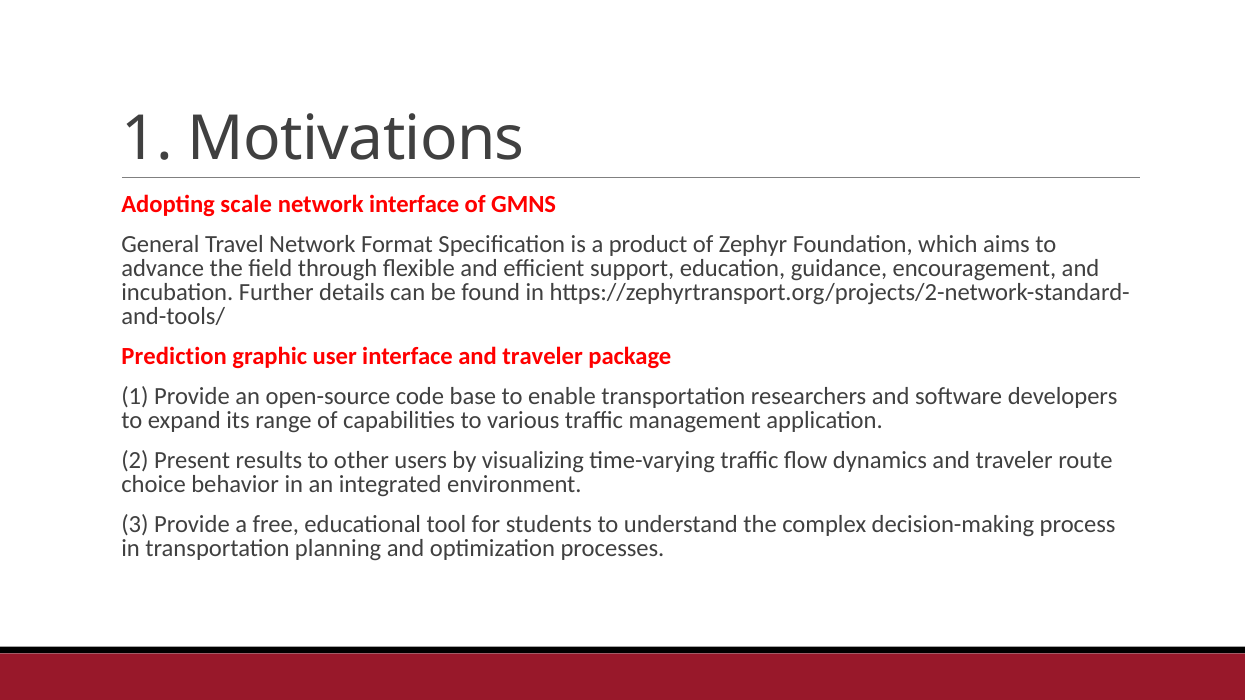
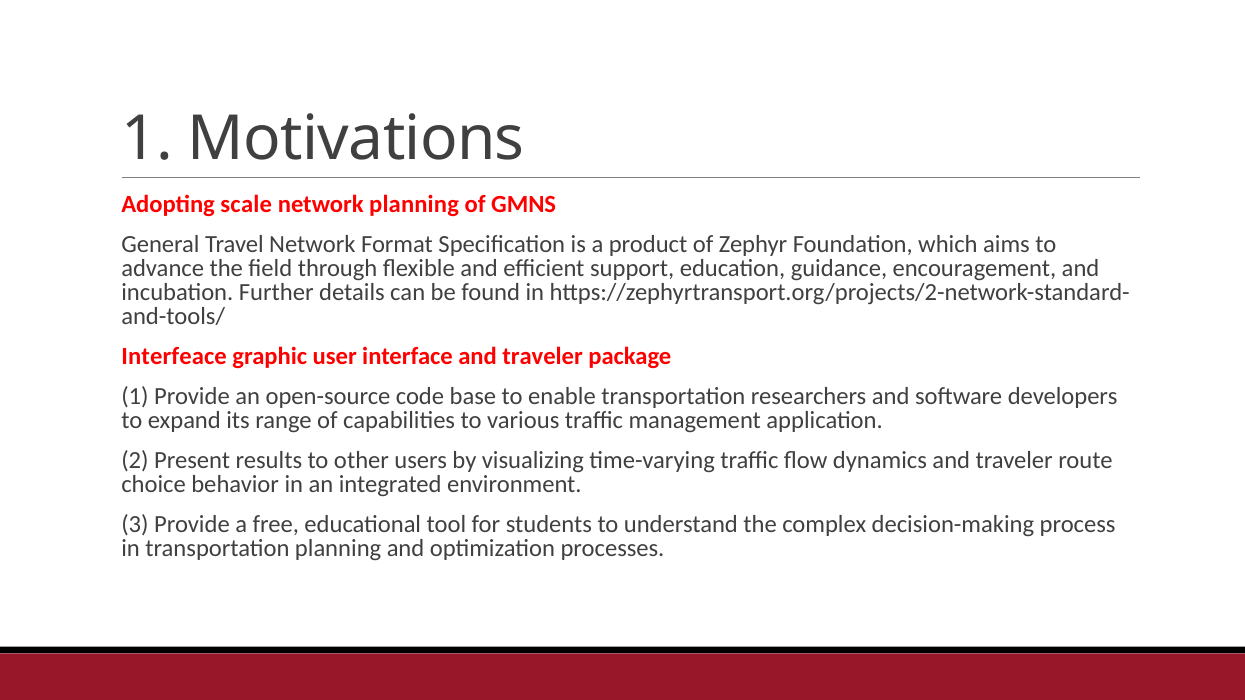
network interface: interface -> planning
Prediction: Prediction -> Interfeace
